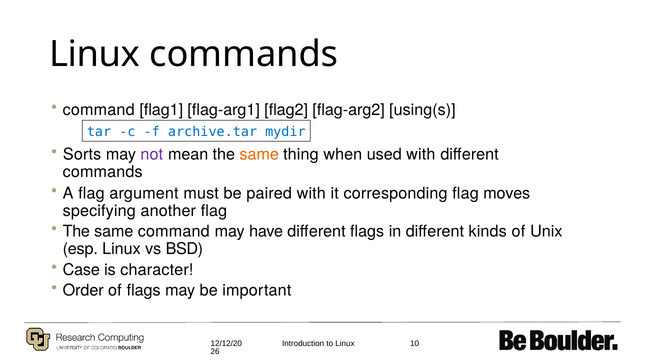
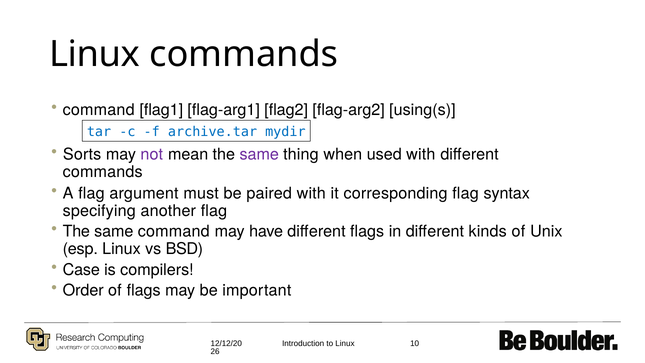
same at (259, 154) colour: orange -> purple
moves: moves -> syntax
character: character -> compilers
